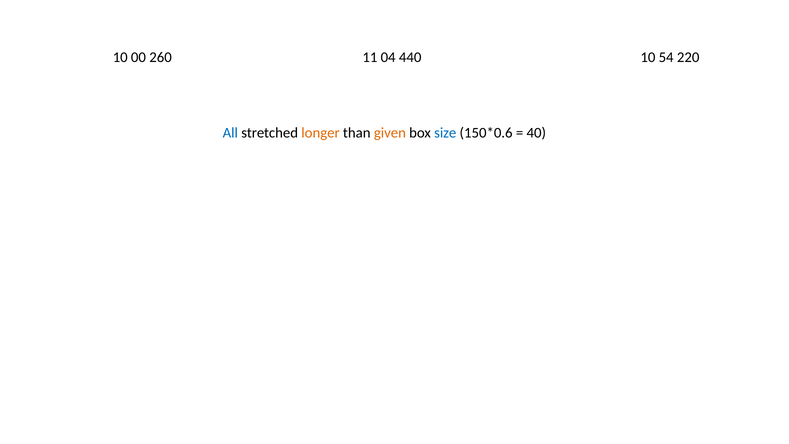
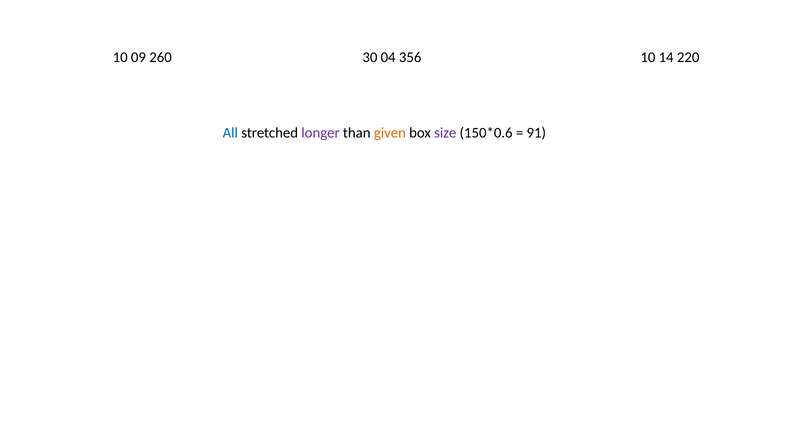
00: 00 -> 09
11: 11 -> 30
440: 440 -> 356
54: 54 -> 14
longer colour: orange -> purple
size colour: blue -> purple
40: 40 -> 91
